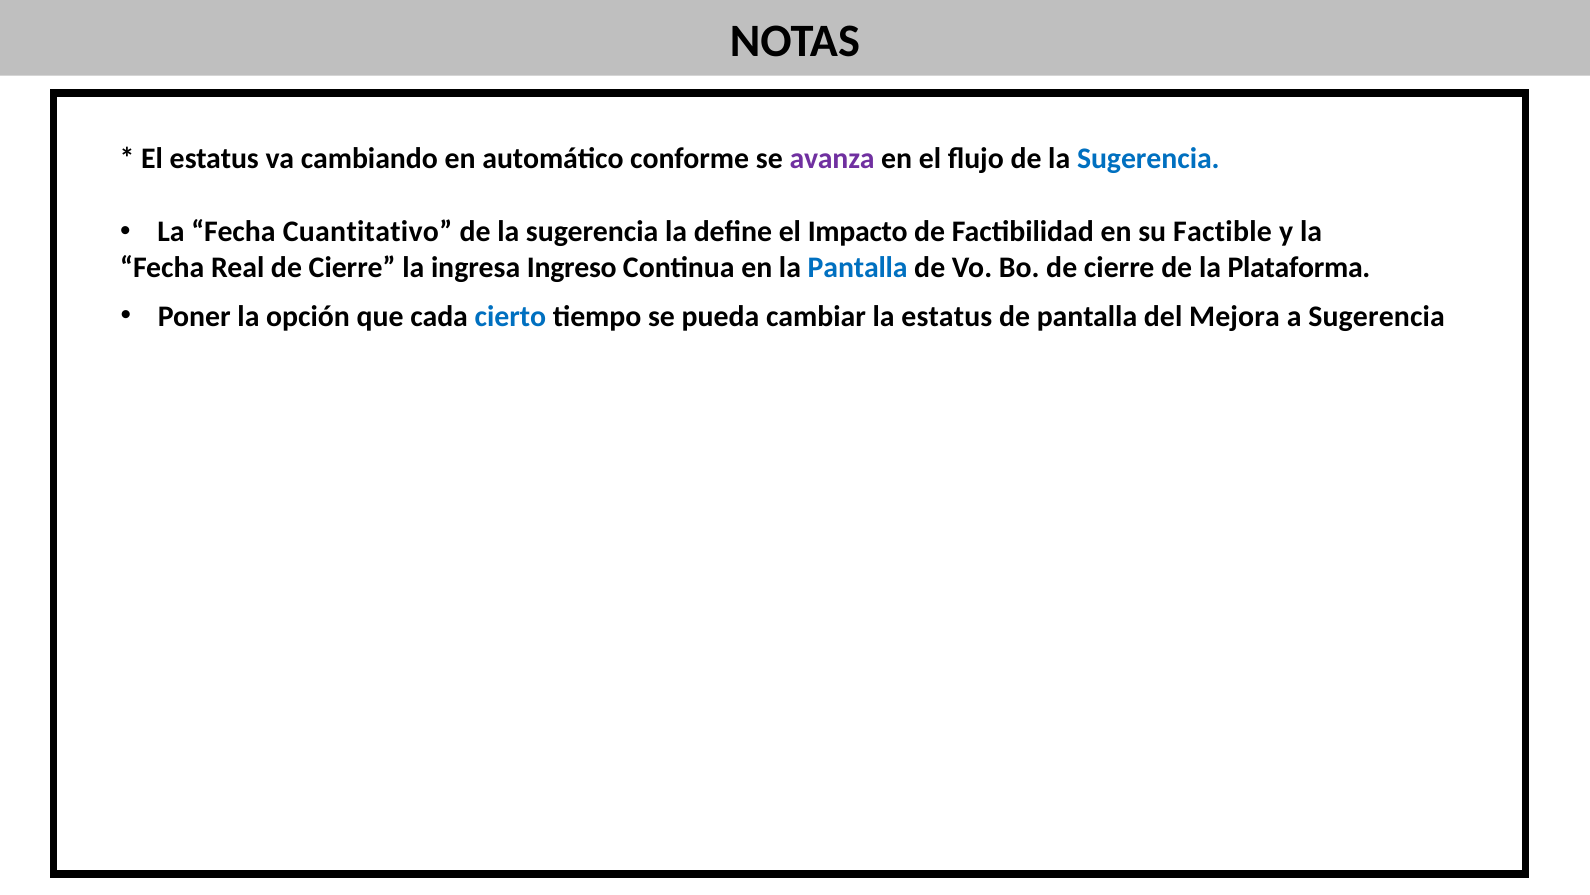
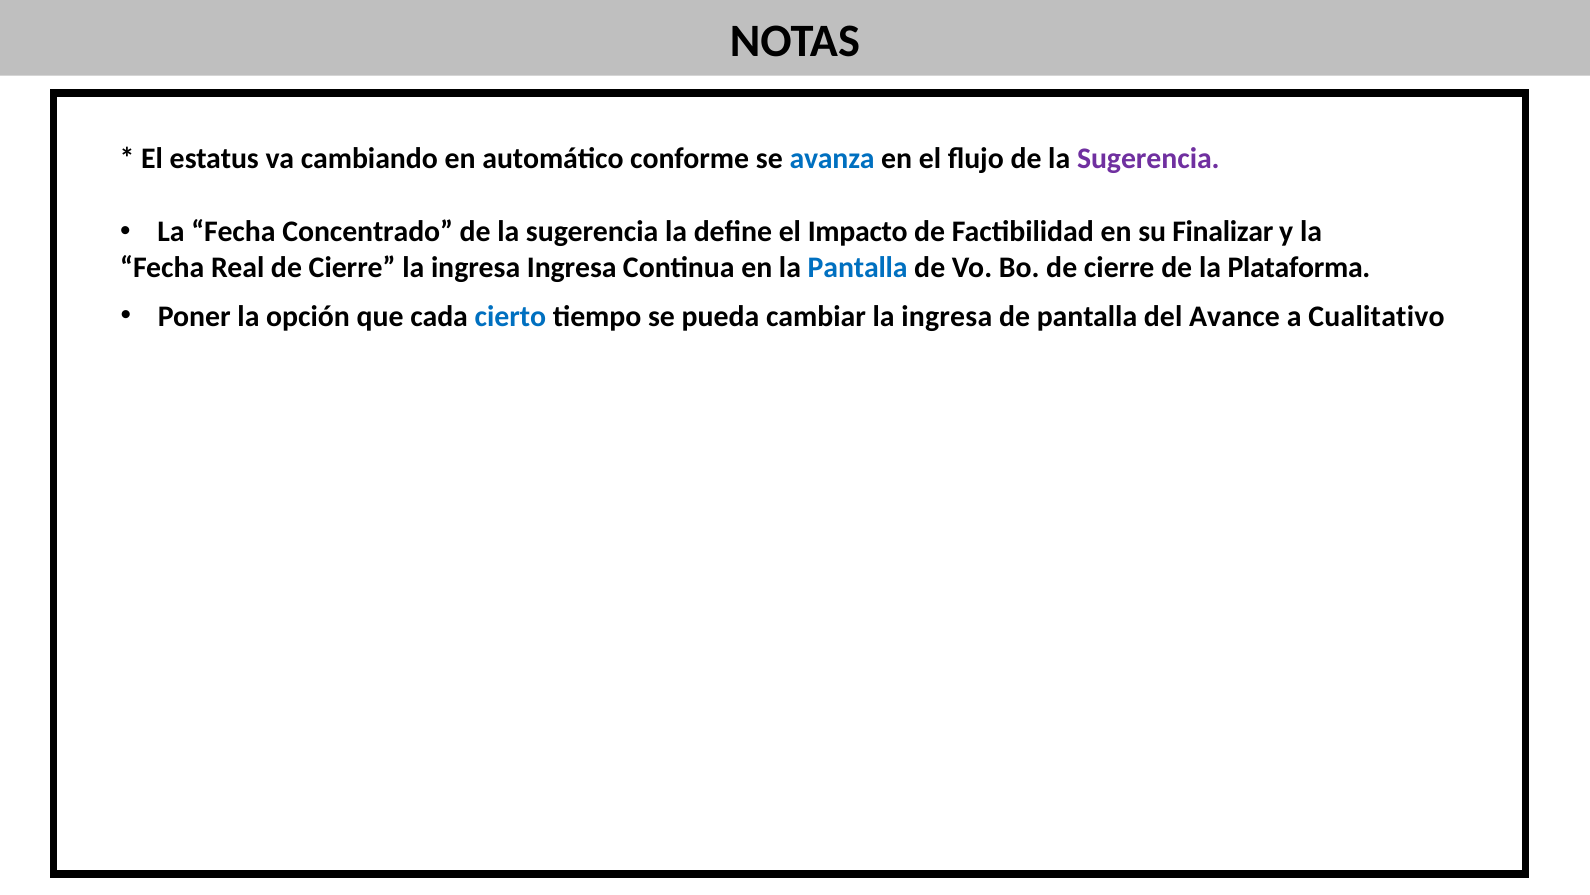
avanza colour: purple -> blue
Sugerencia at (1148, 159) colour: blue -> purple
Cuantitativo: Cuantitativo -> Concentrado
Factible: Factible -> Finalizar
ingresa Ingreso: Ingreso -> Ingresa
cambiar la estatus: estatus -> ingresa
Mejora: Mejora -> Avance
a Sugerencia: Sugerencia -> Cualitativo
